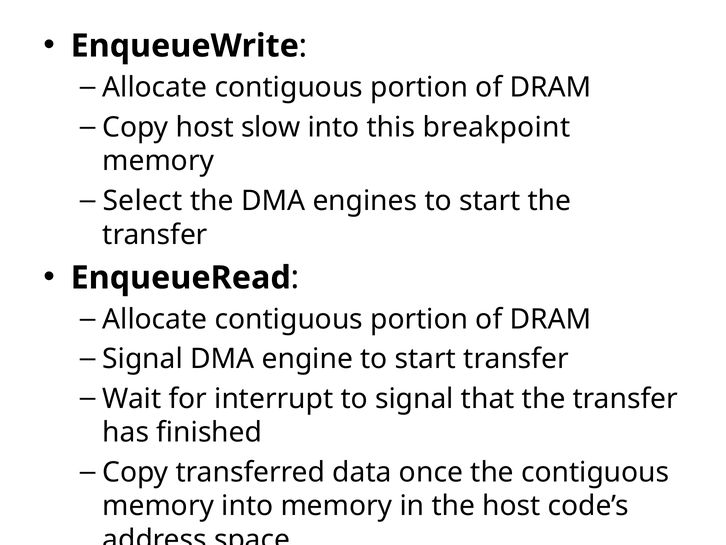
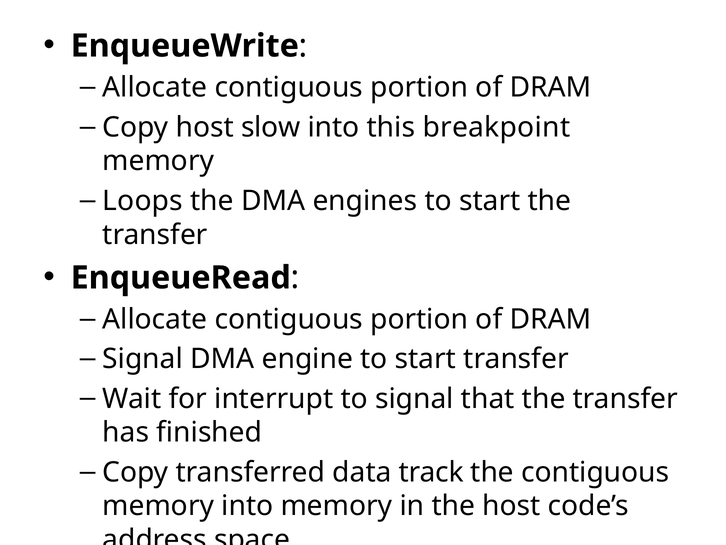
Select: Select -> Loops
once: once -> track
